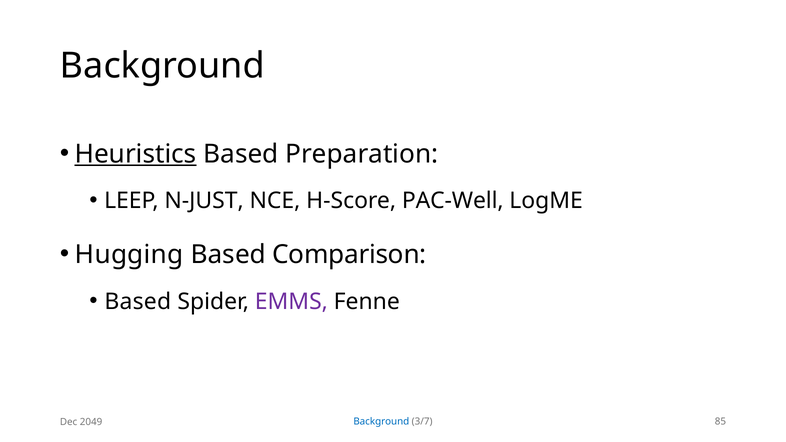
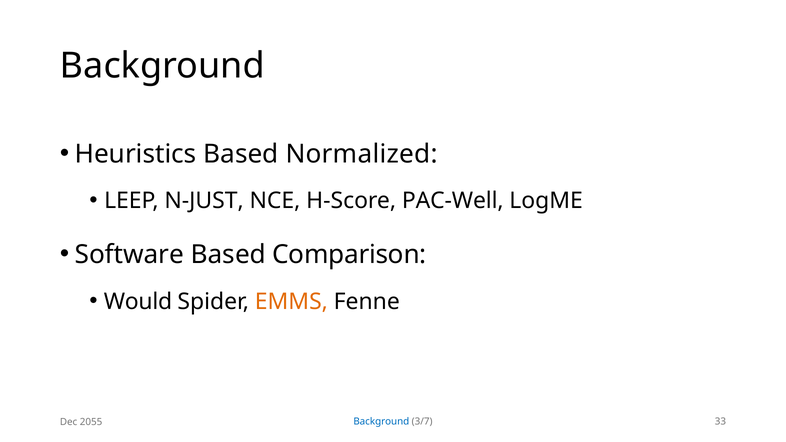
Heuristics underline: present -> none
Preparation: Preparation -> Normalized
Hugging: Hugging -> Software
Based at (138, 302): Based -> Would
EMMS colour: purple -> orange
85: 85 -> 33
2049: 2049 -> 2055
